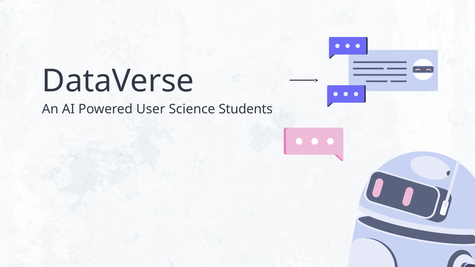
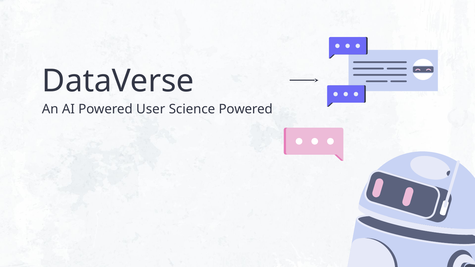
Science Students: Students -> Powered
